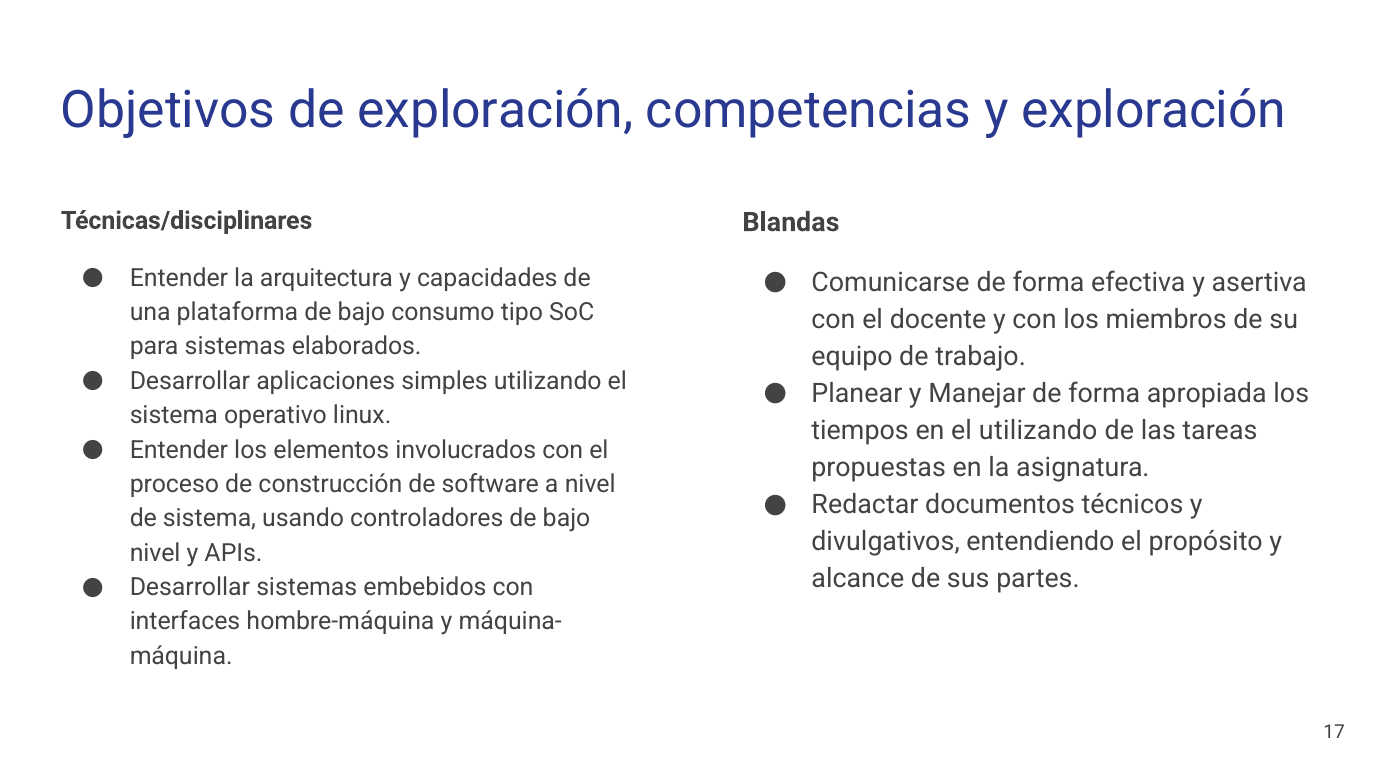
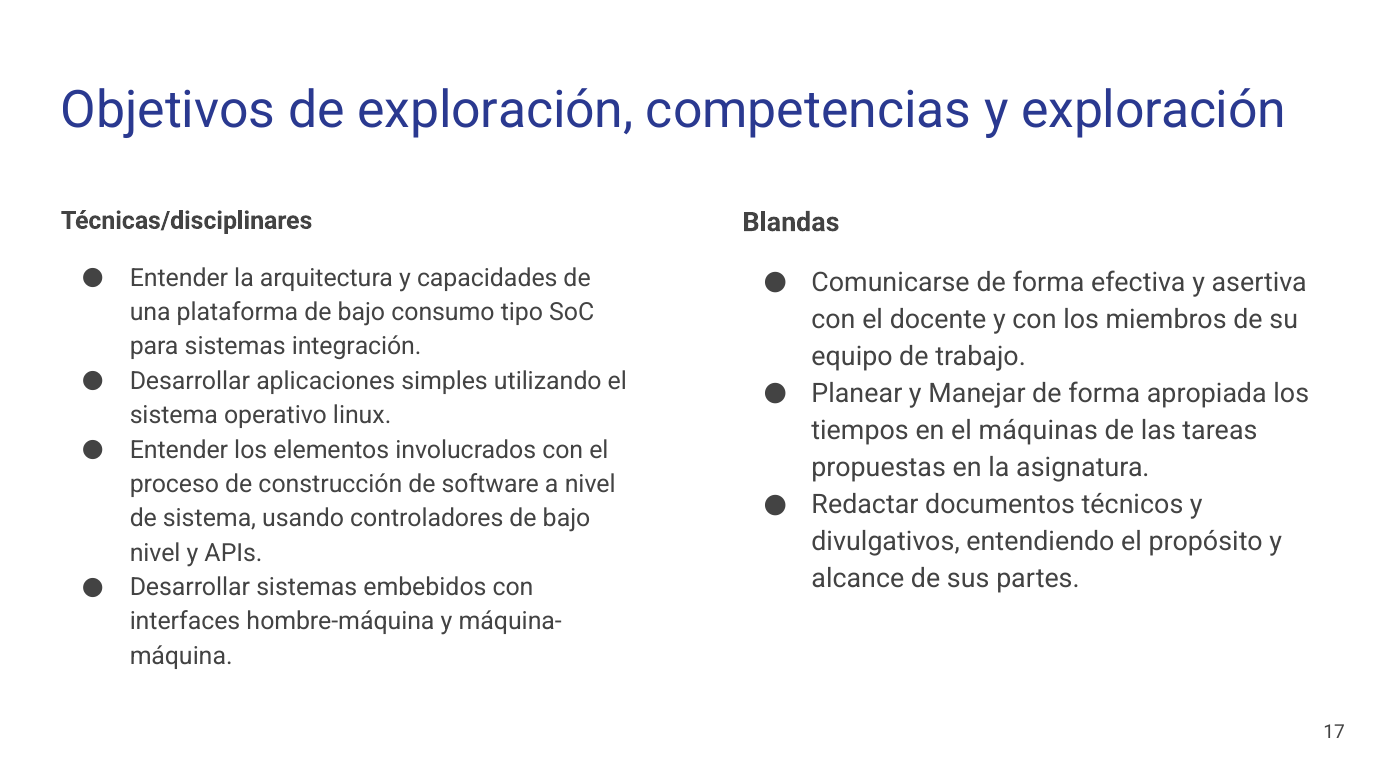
elaborados: elaborados -> integración
el utilizando: utilizando -> máquinas
